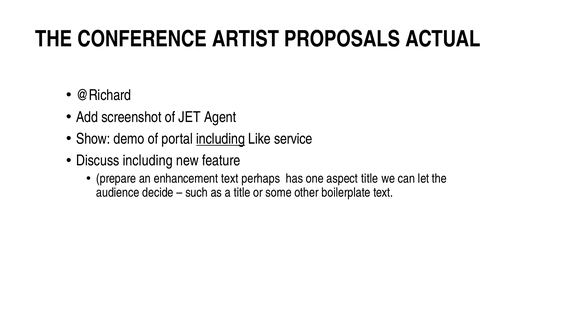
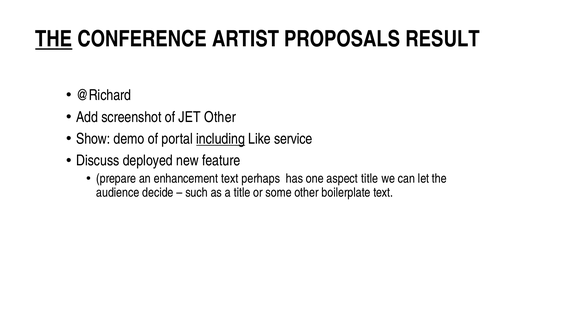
THE at (54, 39) underline: none -> present
ACTUAL: ACTUAL -> RESULT
JET Agent: Agent -> Other
Discuss including: including -> deployed
